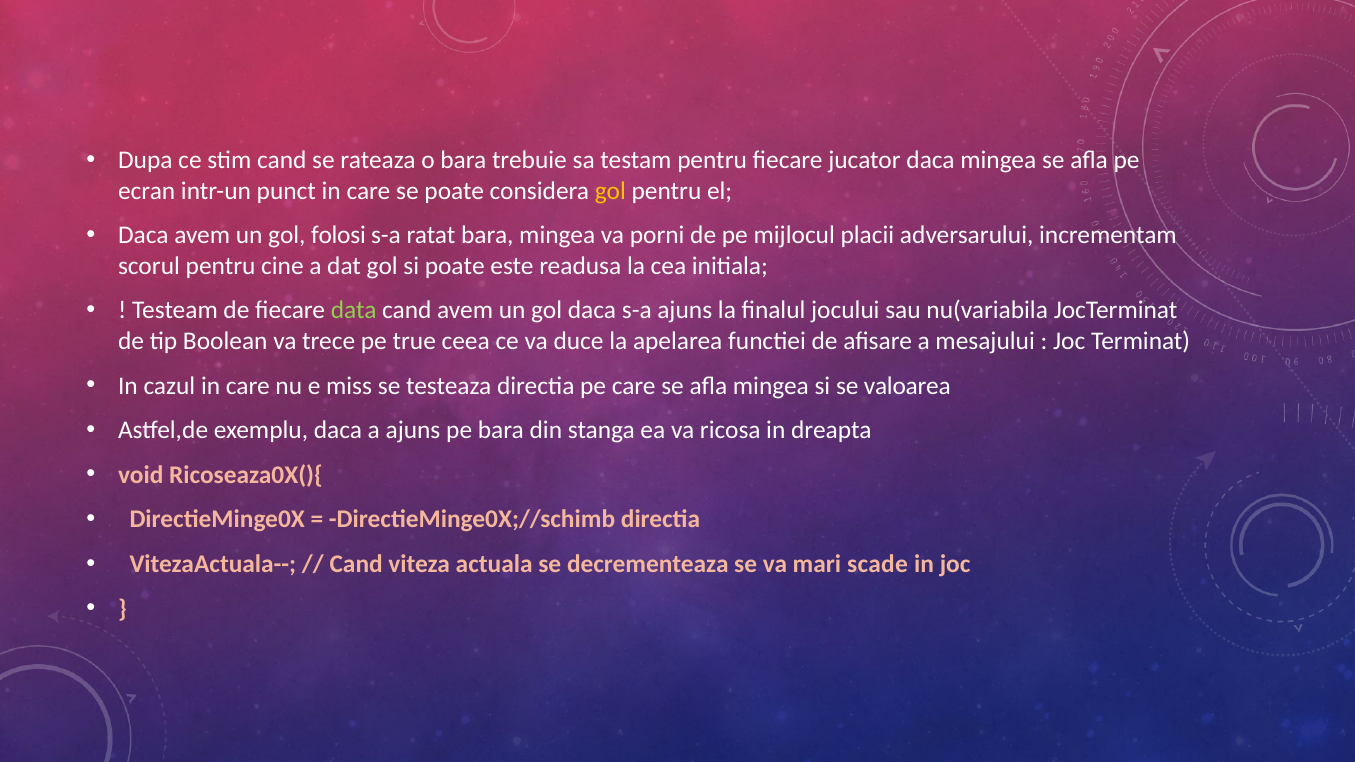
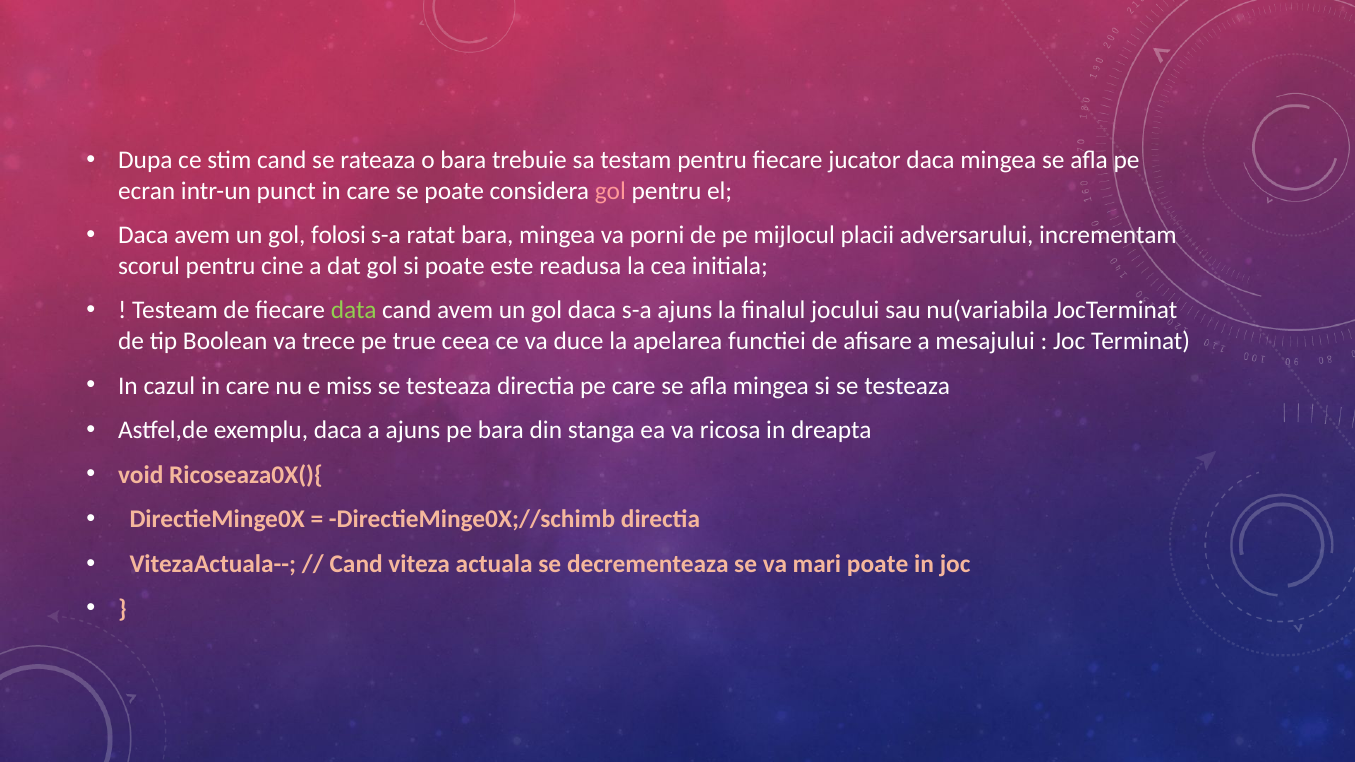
gol at (610, 191) colour: yellow -> pink
si se valoarea: valoarea -> testeaza
mari scade: scade -> poate
